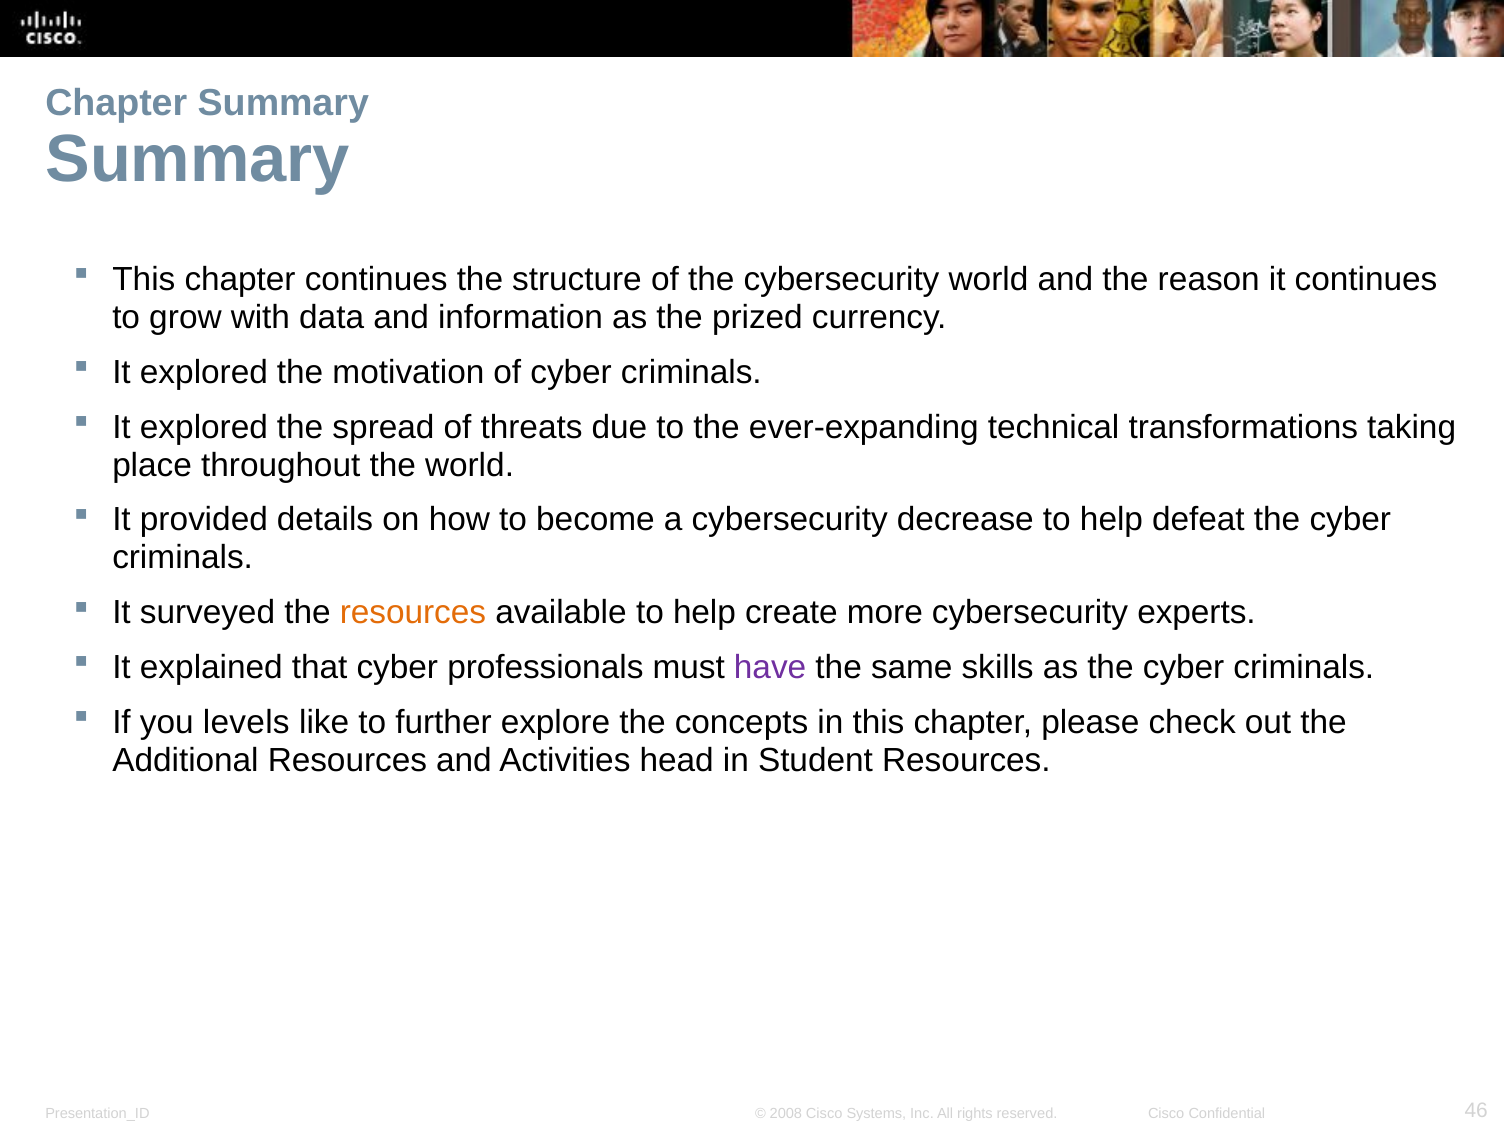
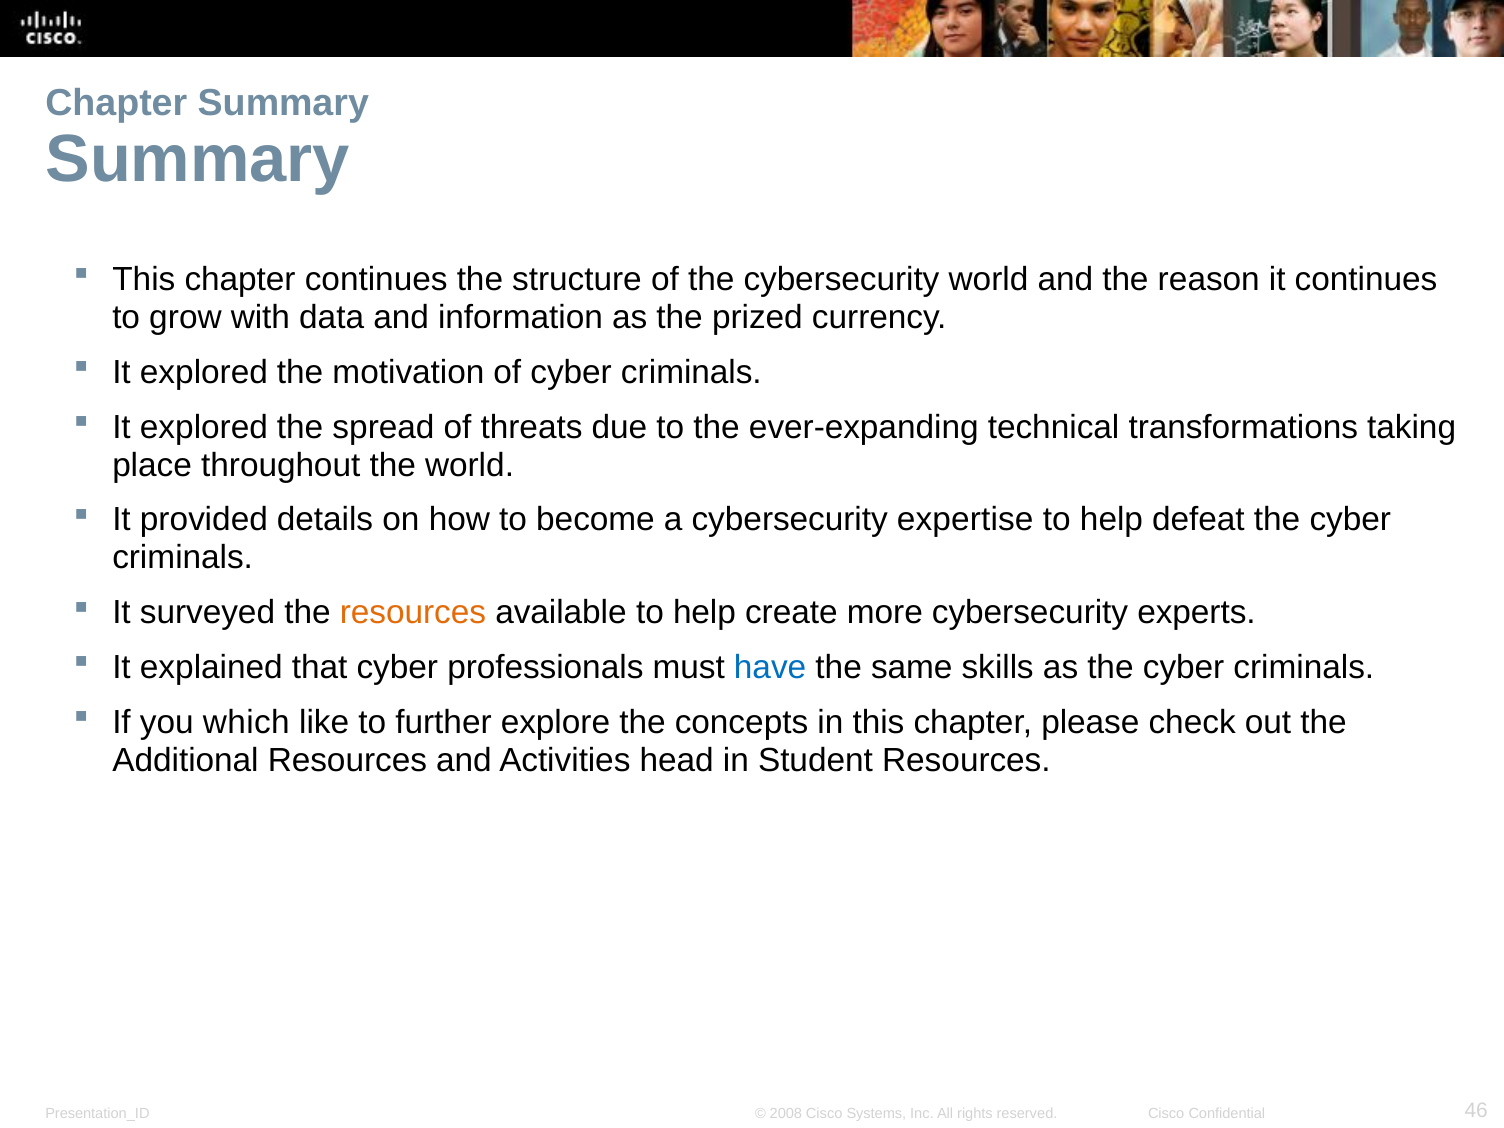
decrease: decrease -> expertise
have colour: purple -> blue
levels: levels -> which
